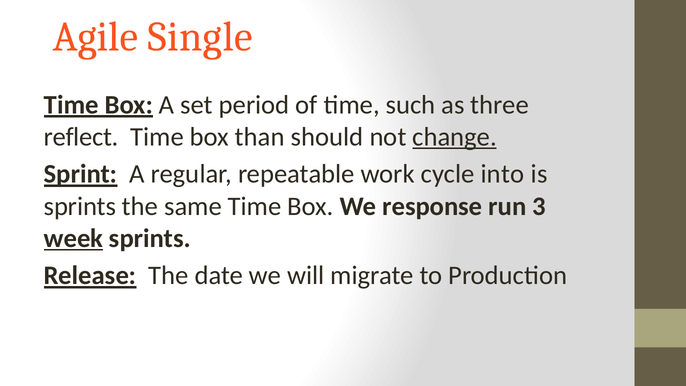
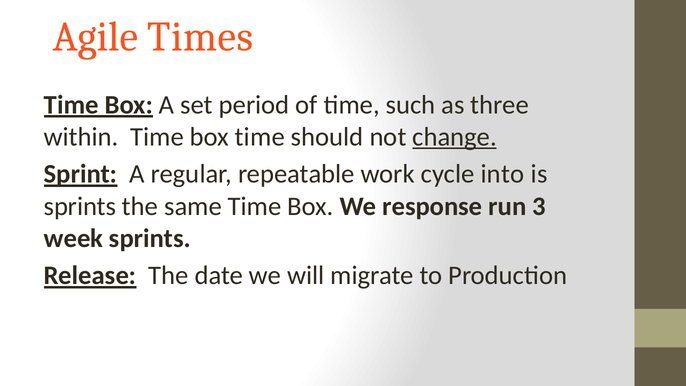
Single: Single -> Times
reflect: reflect -> within
box than: than -> time
week underline: present -> none
